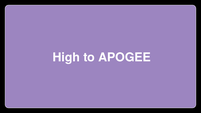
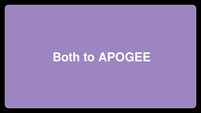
High at (66, 57): High -> Both
